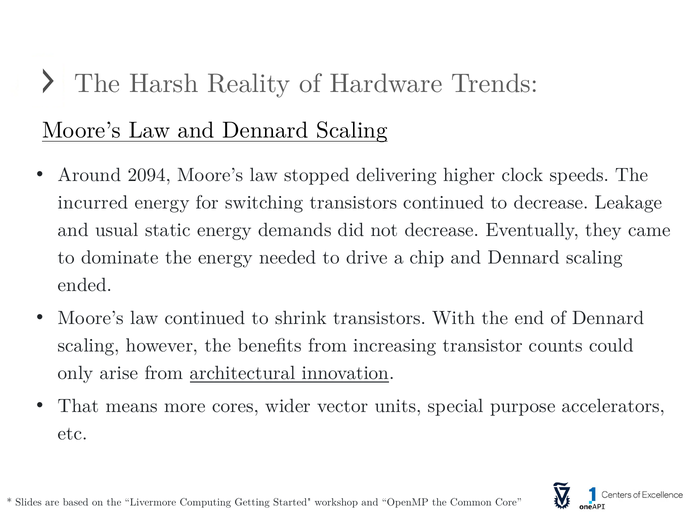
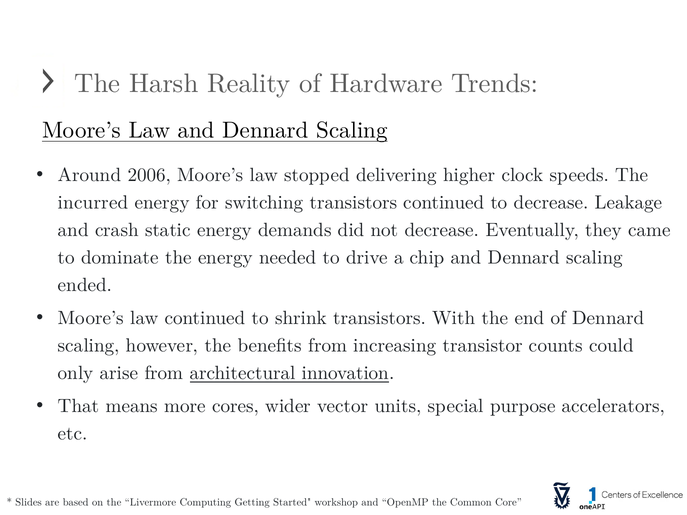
2094: 2094 -> 2006
usual: usual -> crash
